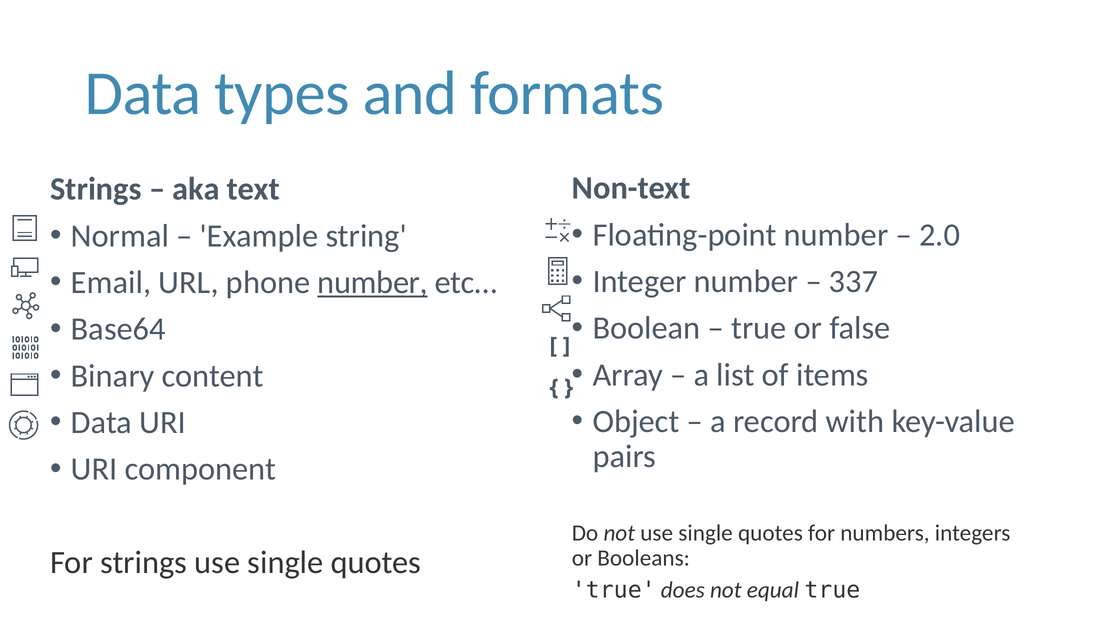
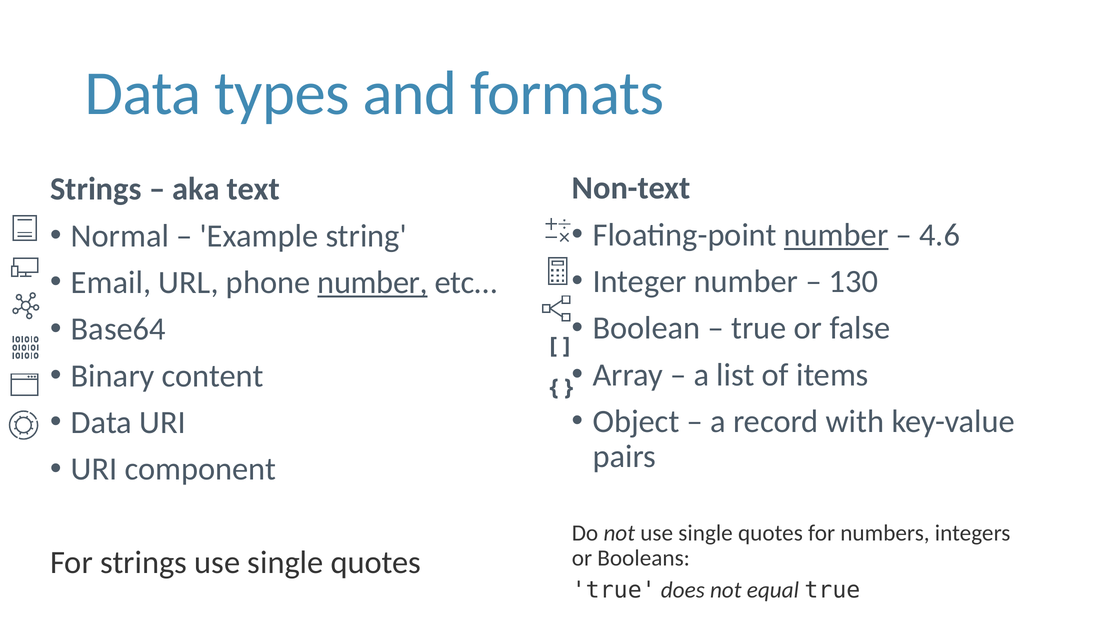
number at (836, 235) underline: none -> present
2.0: 2.0 -> 4.6
337: 337 -> 130
